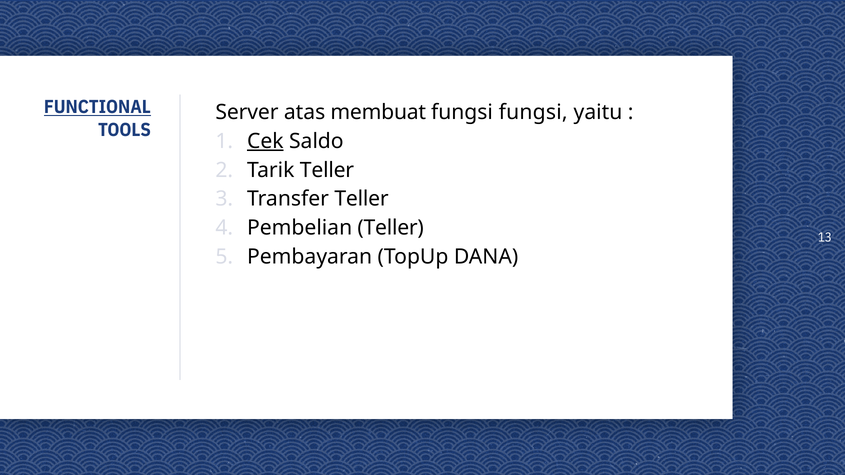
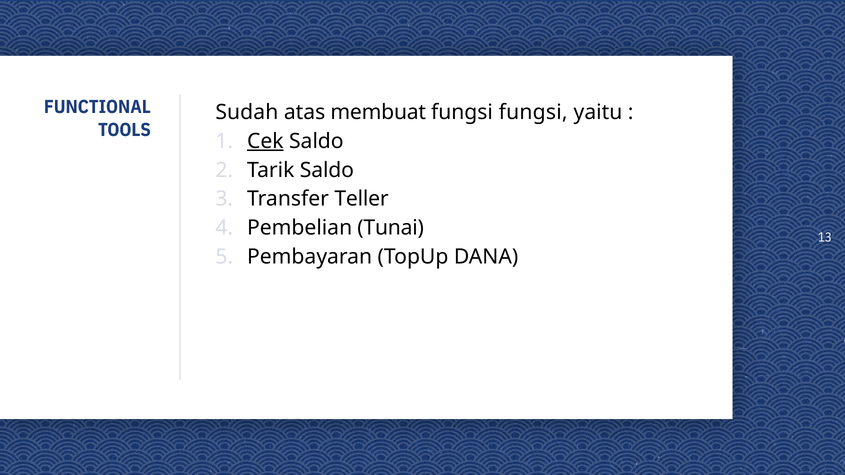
FUNCTIONAL underline: present -> none
Server: Server -> Sudah
Tarik Teller: Teller -> Saldo
Pembelian Teller: Teller -> Tunai
